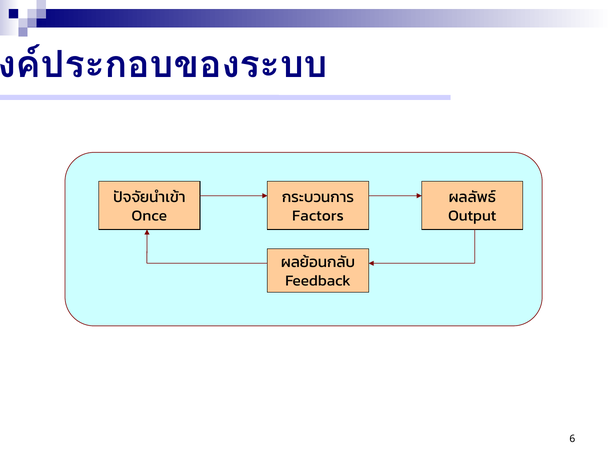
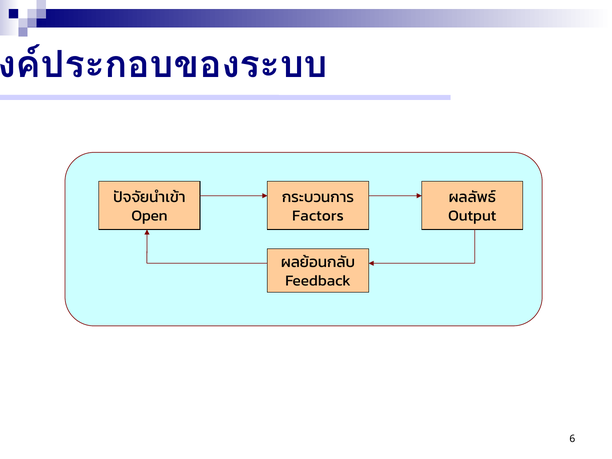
Once: Once -> Open
